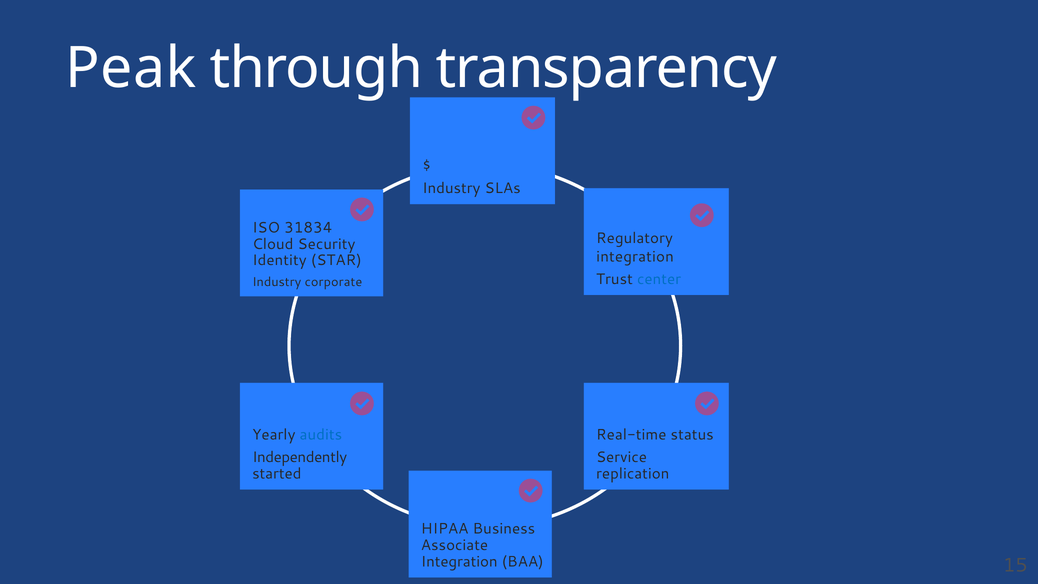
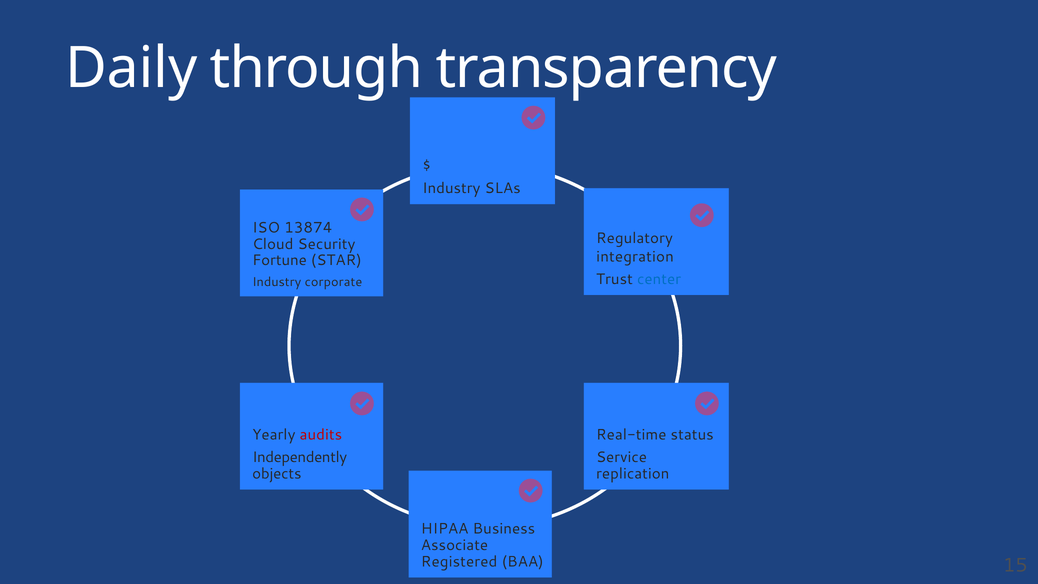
Peak: Peak -> Daily
31834: 31834 -> 13874
Identity: Identity -> Fortune
audits colour: blue -> red
started: started -> objects
Integration at (459, 562): Integration -> Registered
